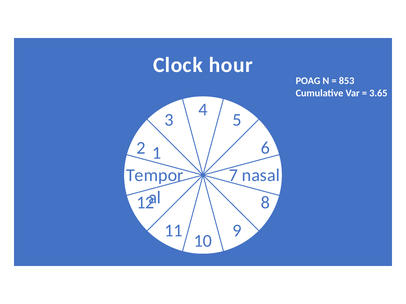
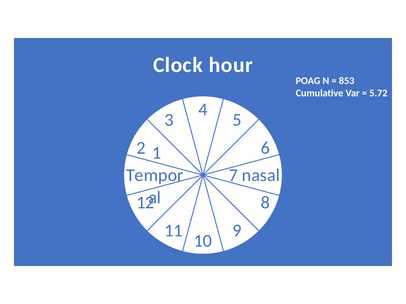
3.65: 3.65 -> 5.72
